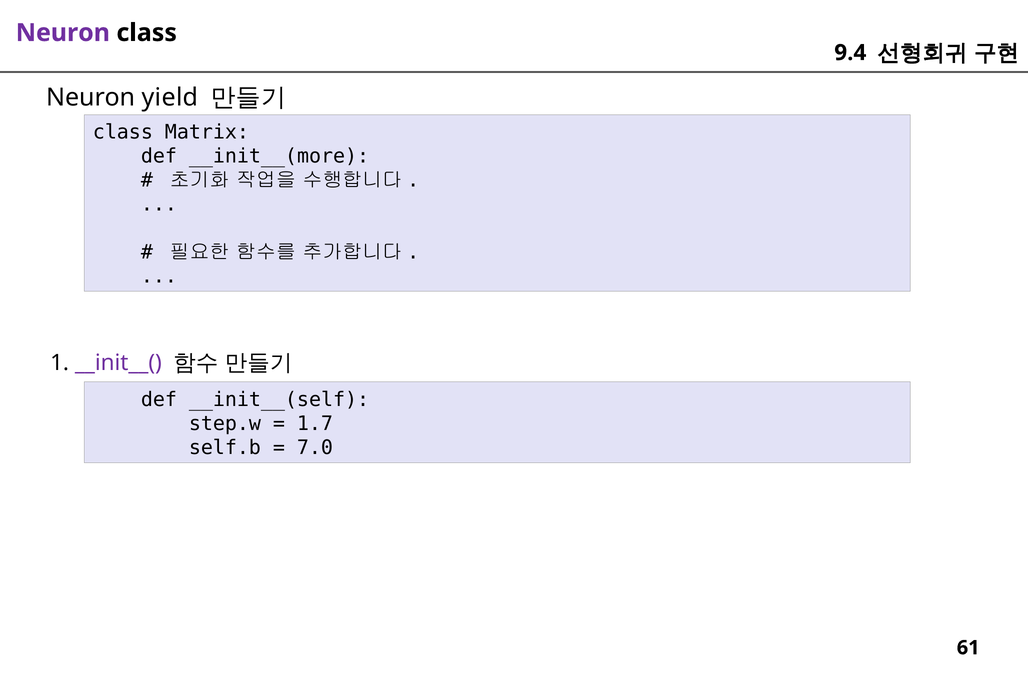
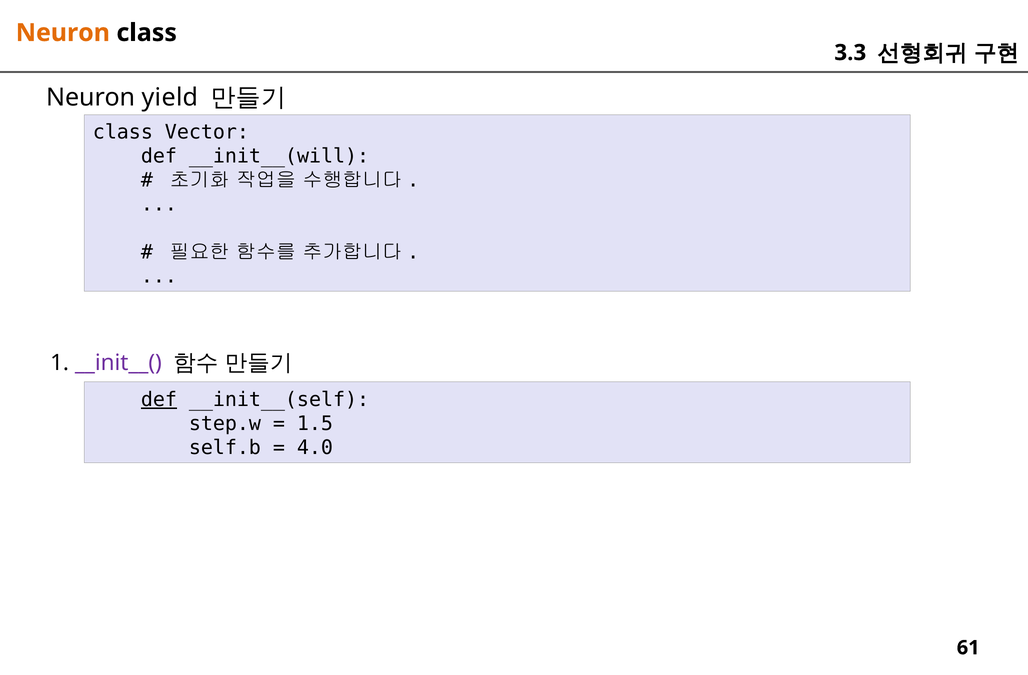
Neuron at (63, 33) colour: purple -> orange
9.4: 9.4 -> 3.3
Matrix: Matrix -> Vector
__init__(more: __init__(more -> __init__(will
def at (159, 400) underline: none -> present
1.7: 1.7 -> 1.5
7.0: 7.0 -> 4.0
